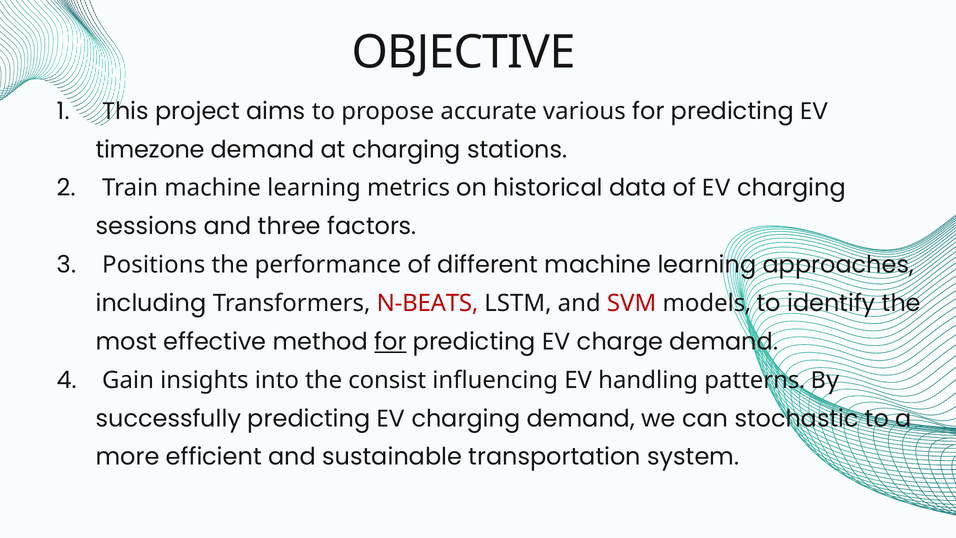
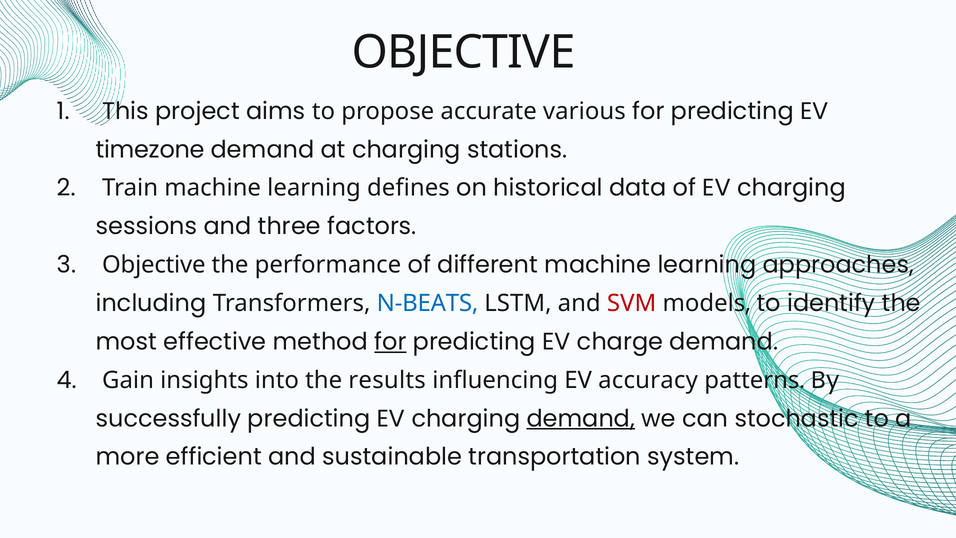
metrics: metrics -> defines
Positions at (154, 265): Positions -> Objective
N-BEATS colour: red -> blue
consist: consist -> results
handling: handling -> accuracy
demand at (581, 418) underline: none -> present
